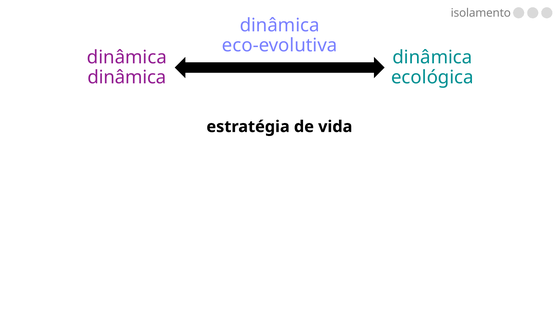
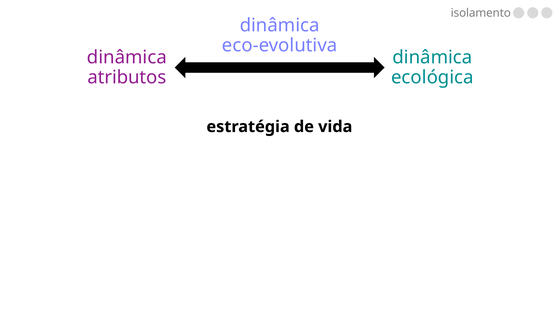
dinâmica at (127, 78): dinâmica -> atributos
